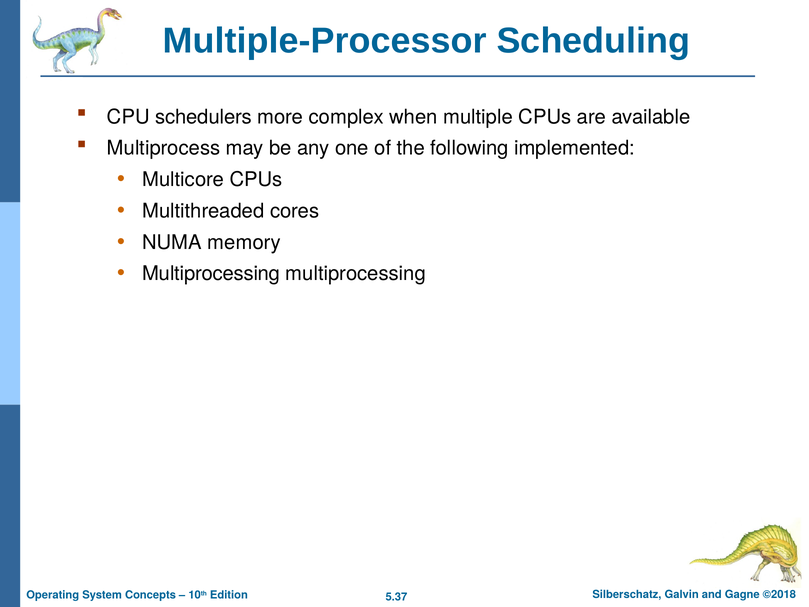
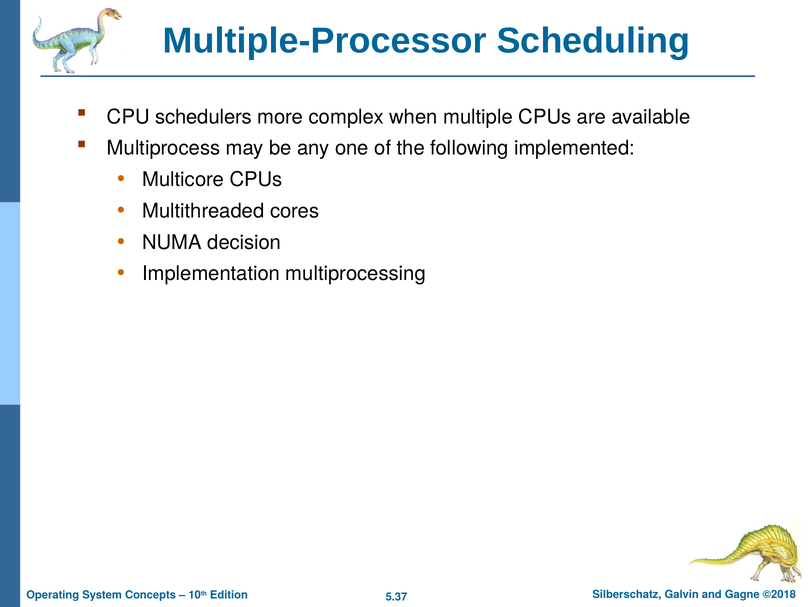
memory: memory -> decision
Multiprocessing at (211, 274): Multiprocessing -> Implementation
